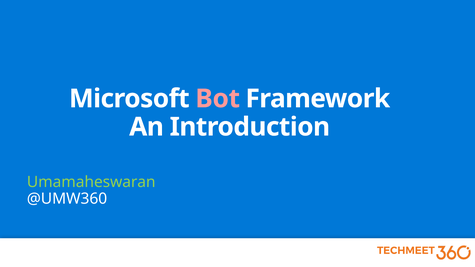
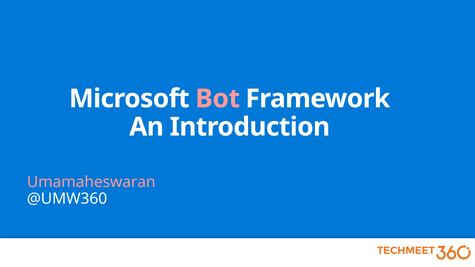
Umamaheswaran colour: light green -> pink
